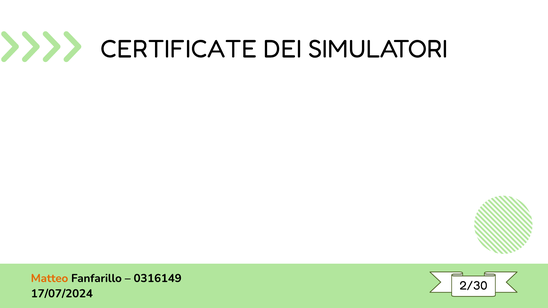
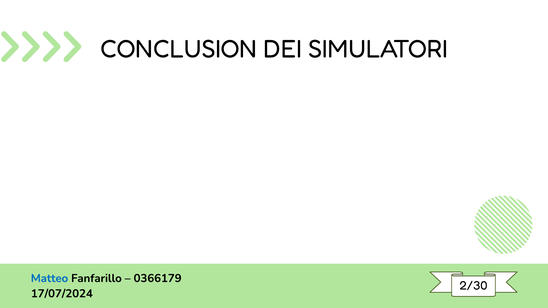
CERTIFICATE: CERTIFICATE -> CONCLUSION
Matteo colour: orange -> blue
0316149: 0316149 -> 0366179
